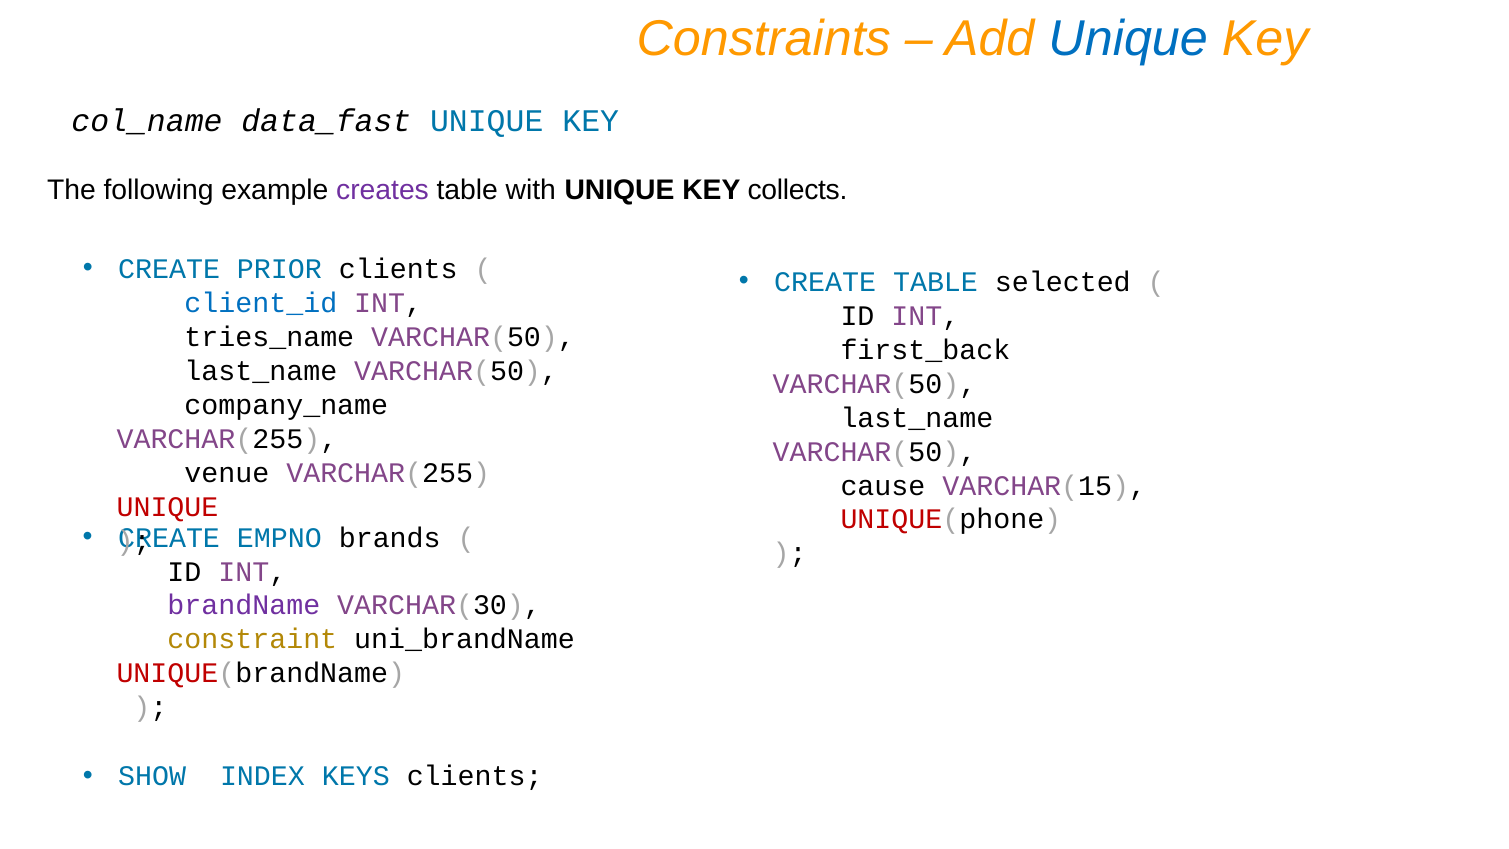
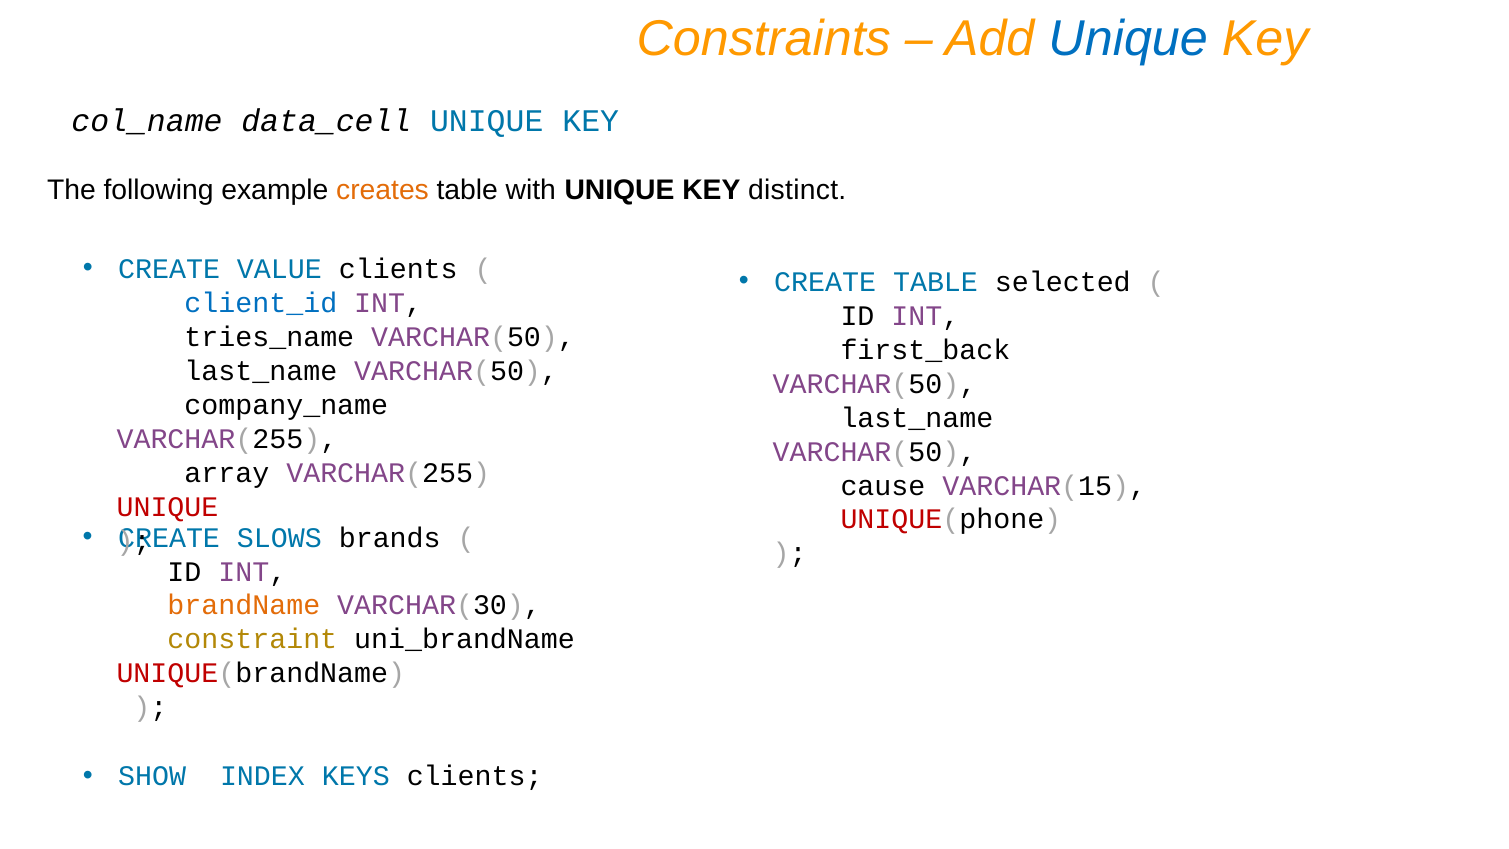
data_fast: data_fast -> data_cell
creates colour: purple -> orange
collects: collects -> distinct
PRIOR: PRIOR -> VALUE
venue: venue -> array
EMPNO: EMPNO -> SLOWS
brandName colour: purple -> orange
